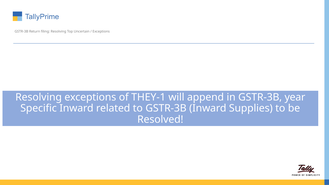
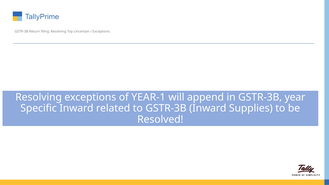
THEY-1: THEY-1 -> YEAR-1
